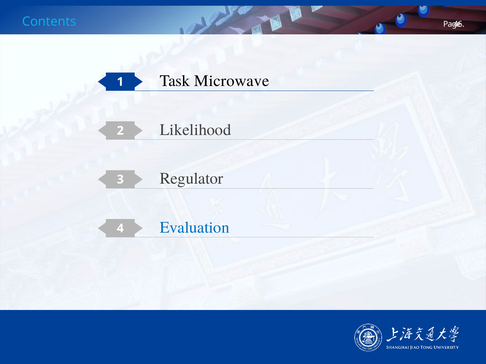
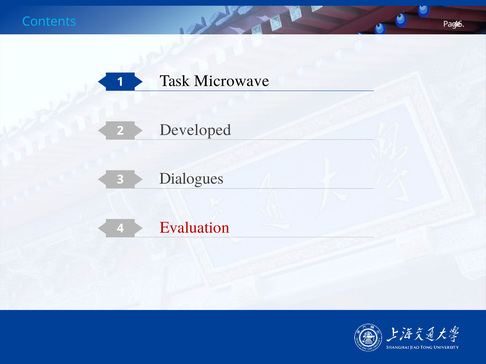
Likelihood: Likelihood -> Developed
Regulator: Regulator -> Dialogues
Evaluation colour: blue -> red
